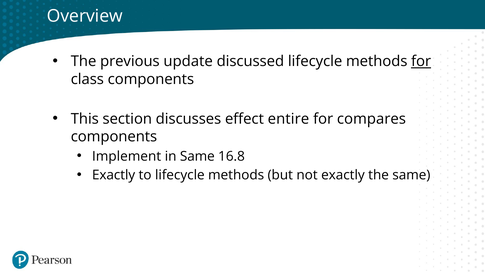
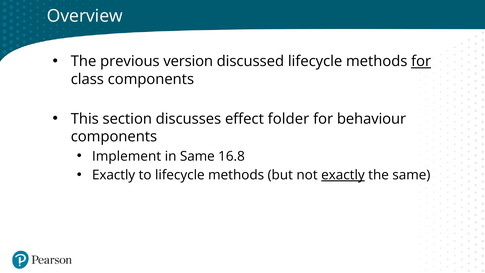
update: update -> version
entire: entire -> folder
compares: compares -> behaviour
exactly at (343, 175) underline: none -> present
